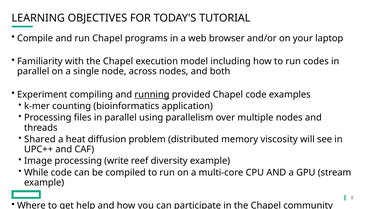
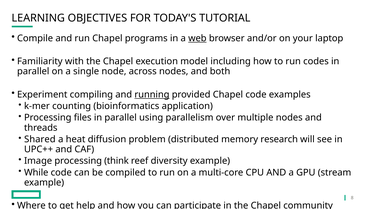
web underline: none -> present
viscosity: viscosity -> research
write: write -> think
